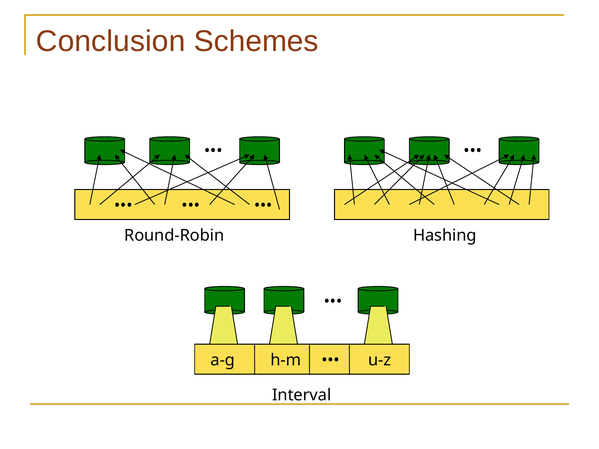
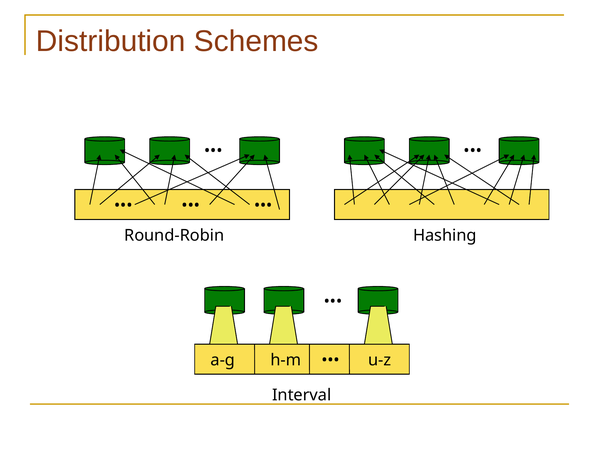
Conclusion: Conclusion -> Distribution
